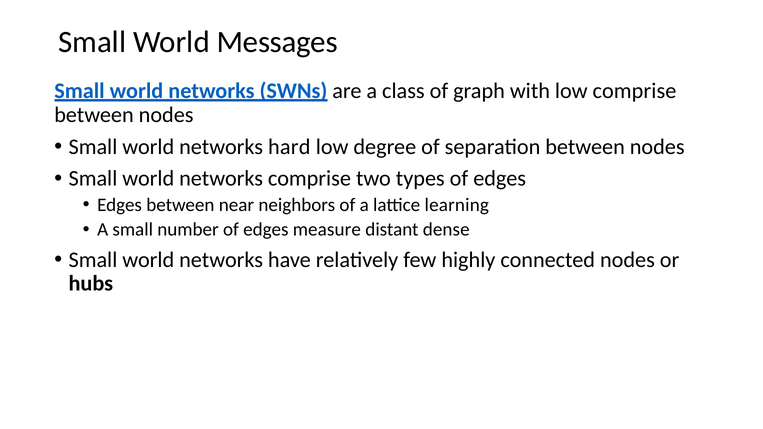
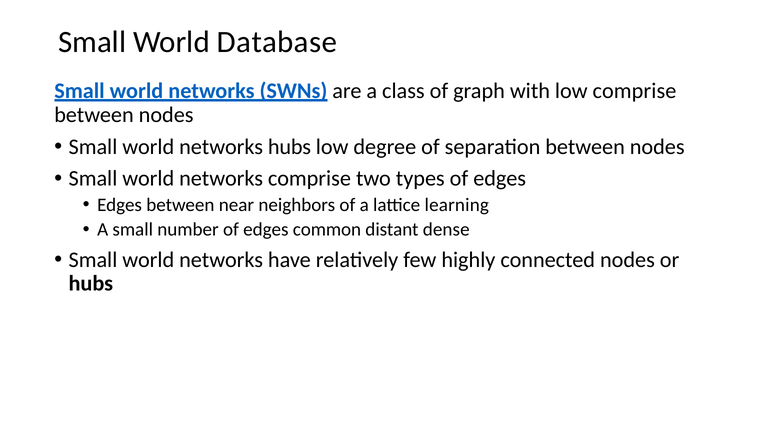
Messages: Messages -> Database
networks hard: hard -> hubs
measure: measure -> common
